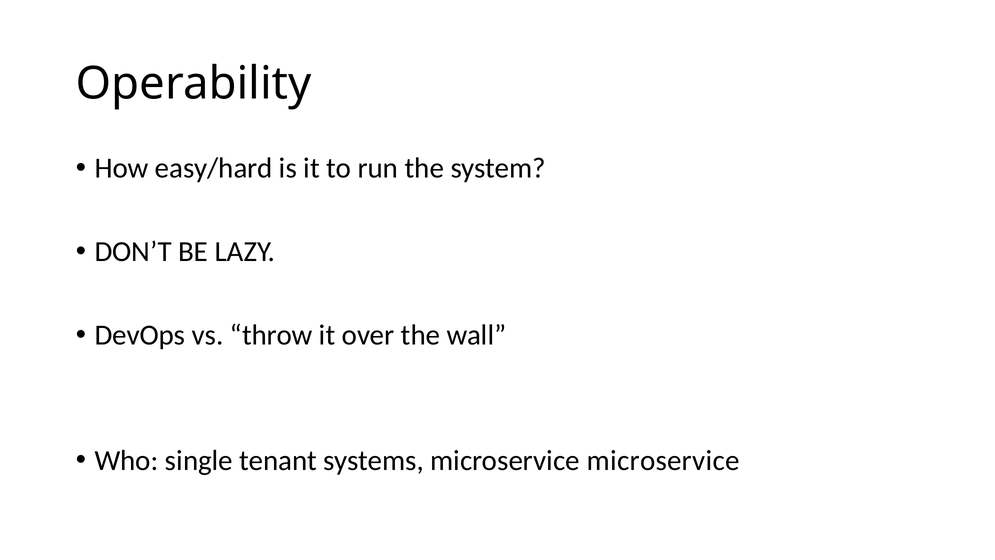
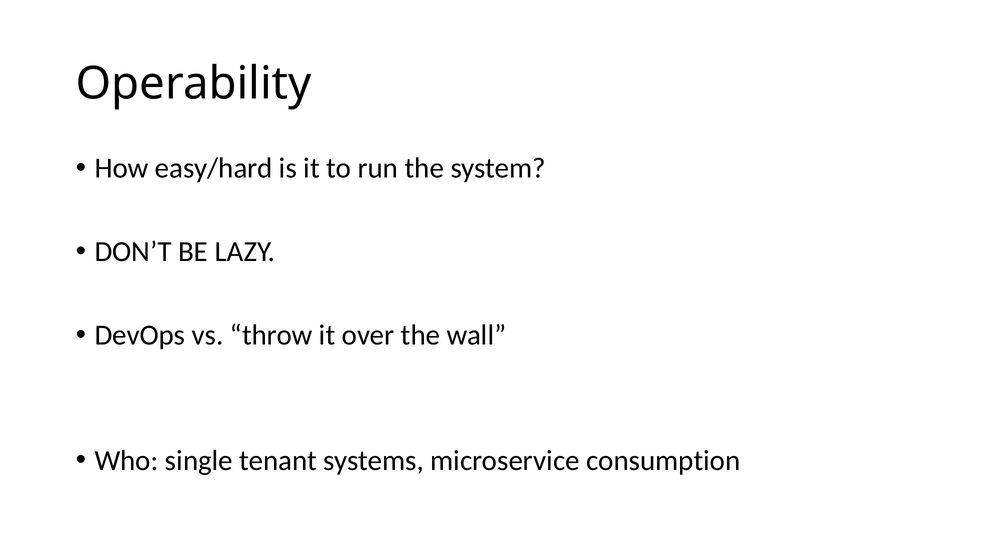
microservice microservice: microservice -> consumption
